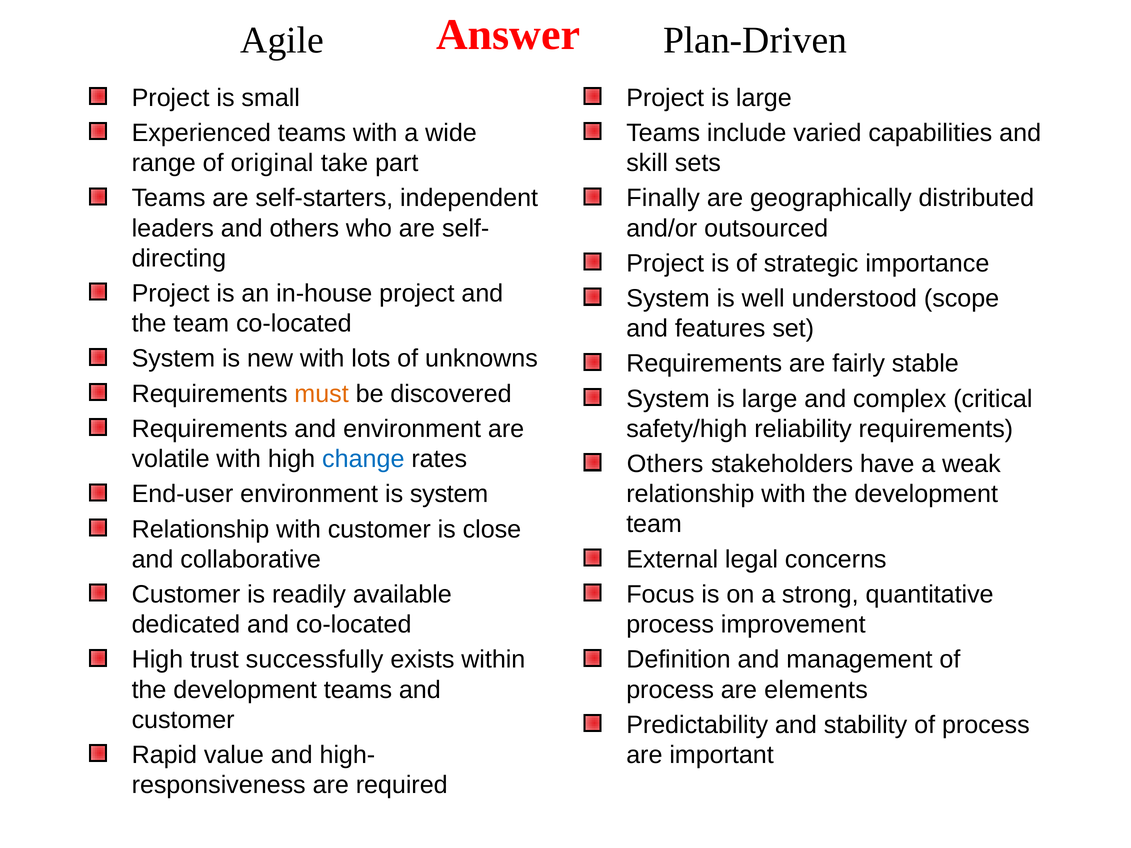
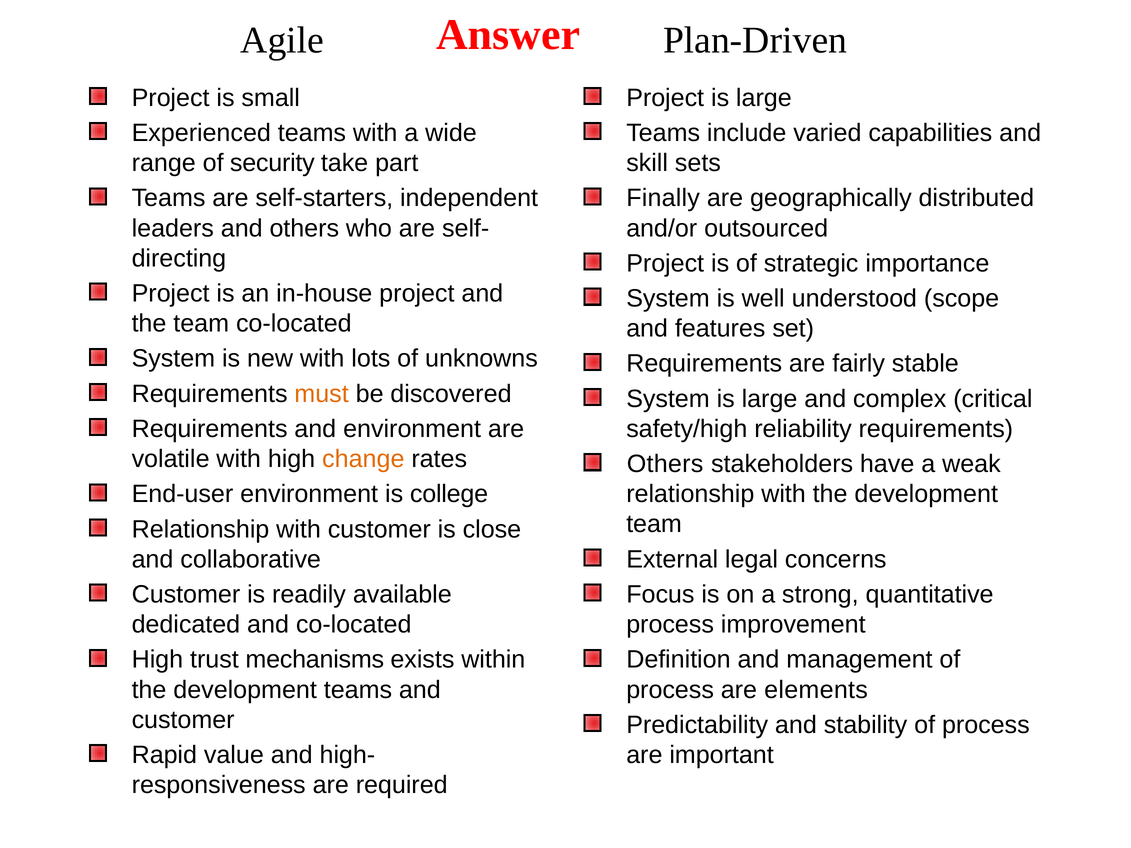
original: original -> security
change colour: blue -> orange
is system: system -> college
successfully: successfully -> mechanisms
